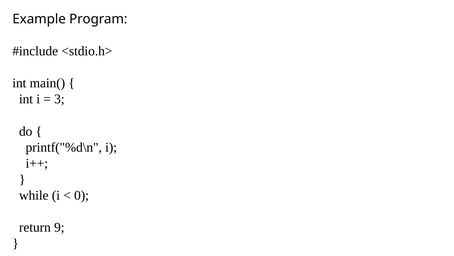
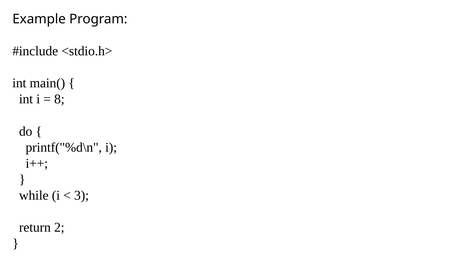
3: 3 -> 8
0: 0 -> 3
9: 9 -> 2
